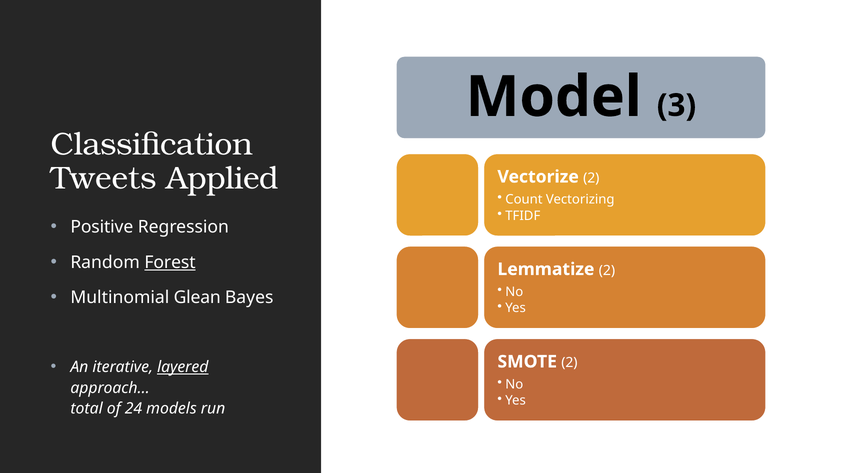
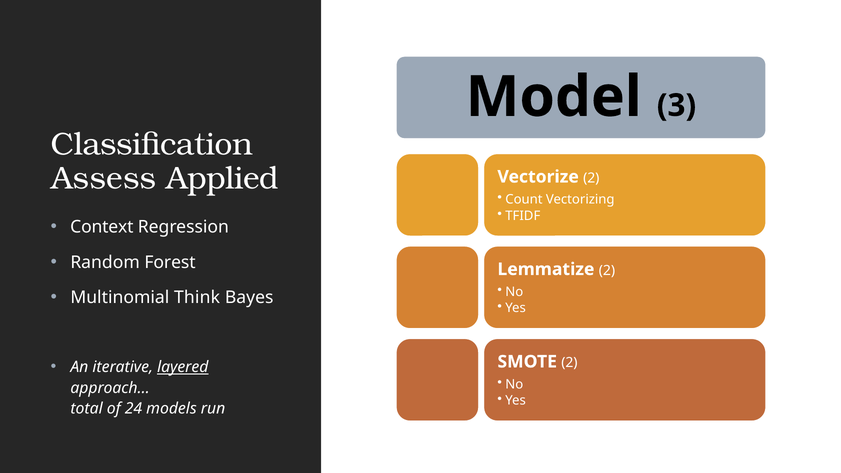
Tweets: Tweets -> Assess
Positive: Positive -> Context
Forest underline: present -> none
Glean: Glean -> Think
